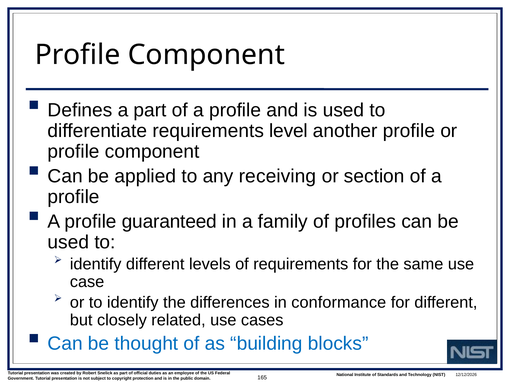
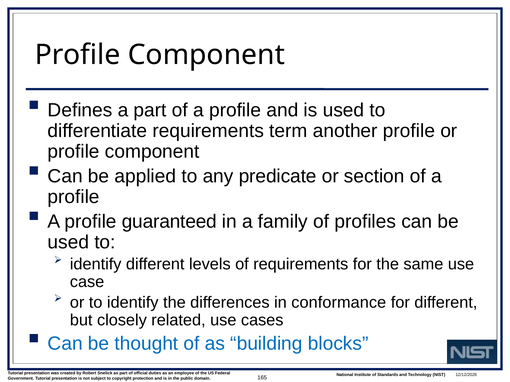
level: level -> term
receiving: receiving -> predicate
